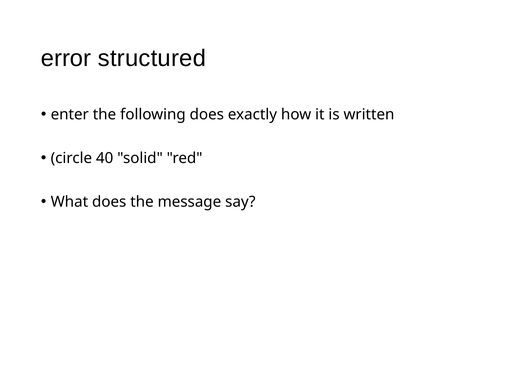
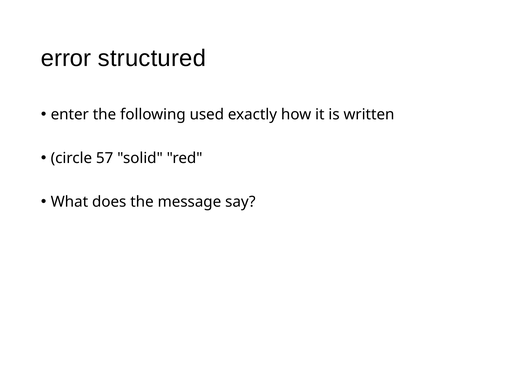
following does: does -> used
40: 40 -> 57
